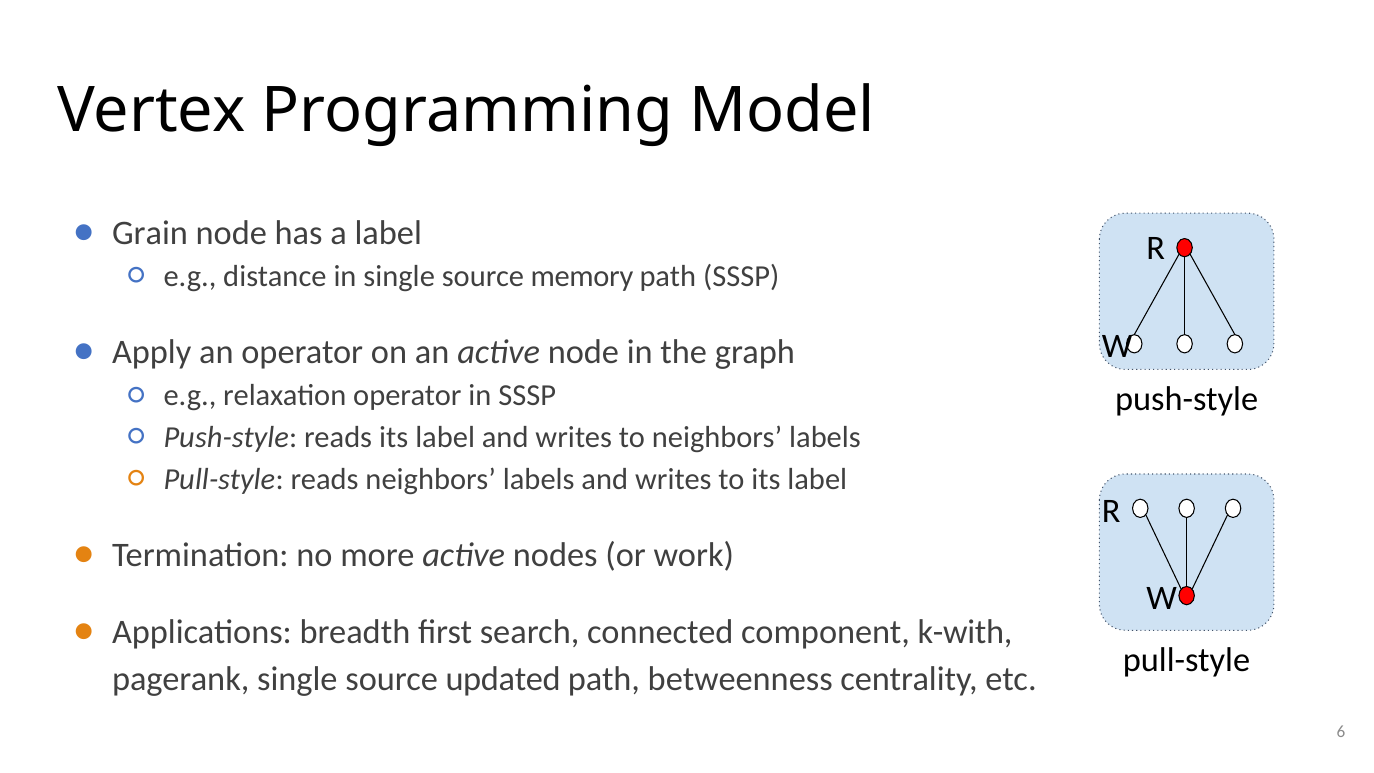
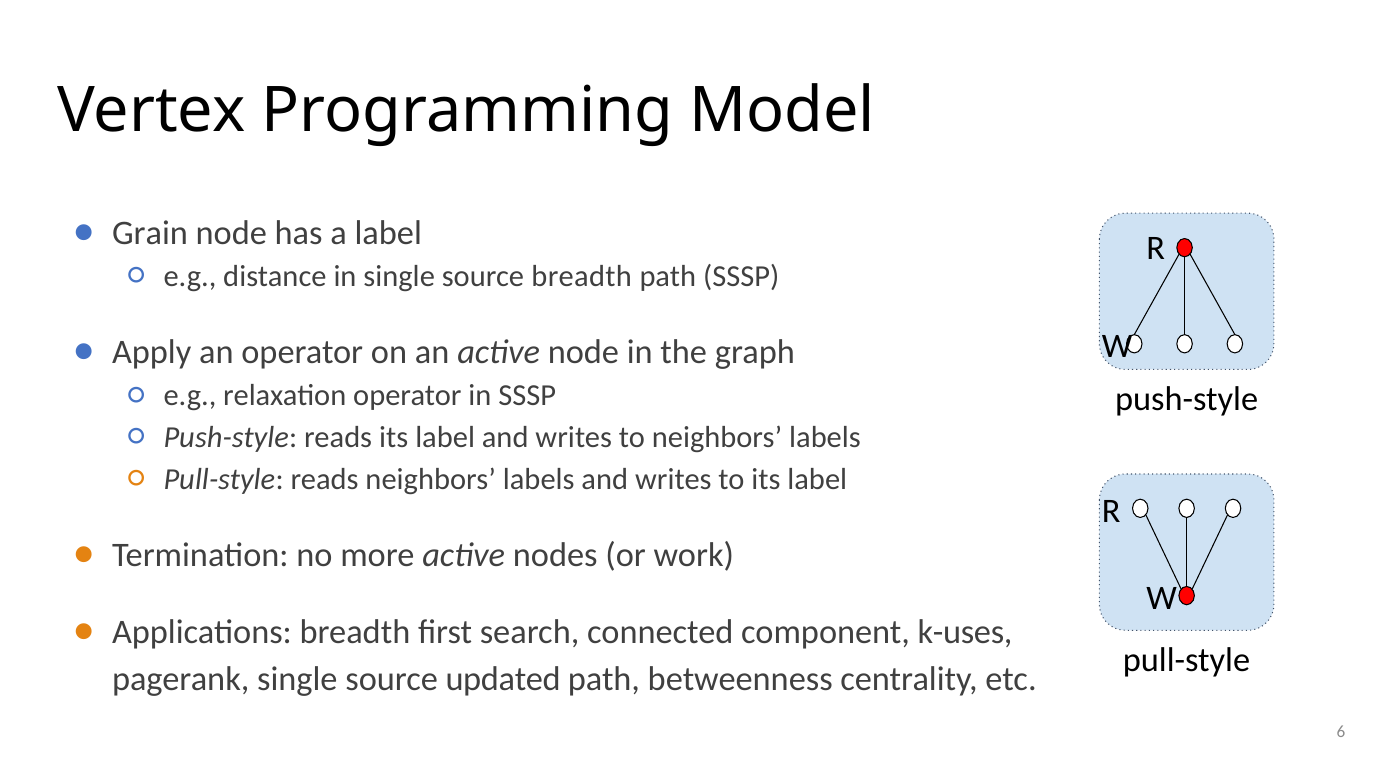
source memory: memory -> breadth
k-with: k-with -> k-uses
